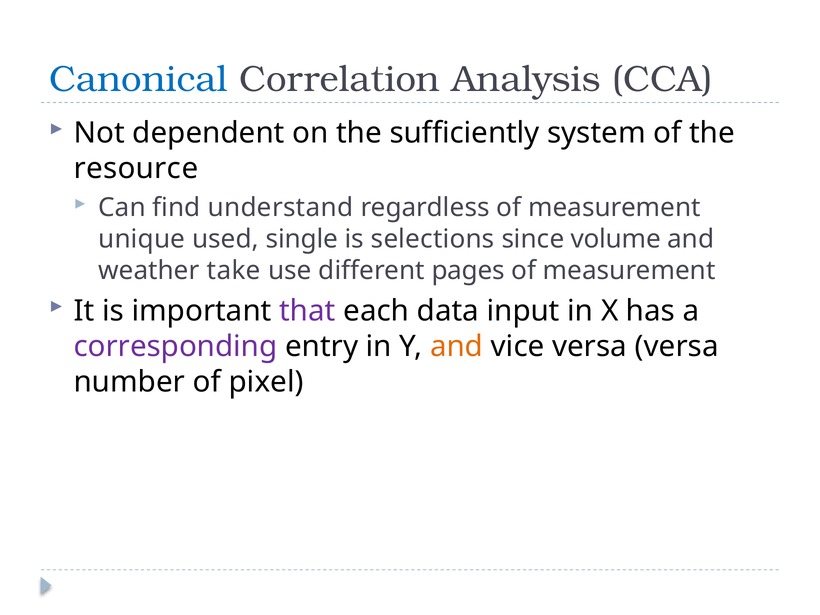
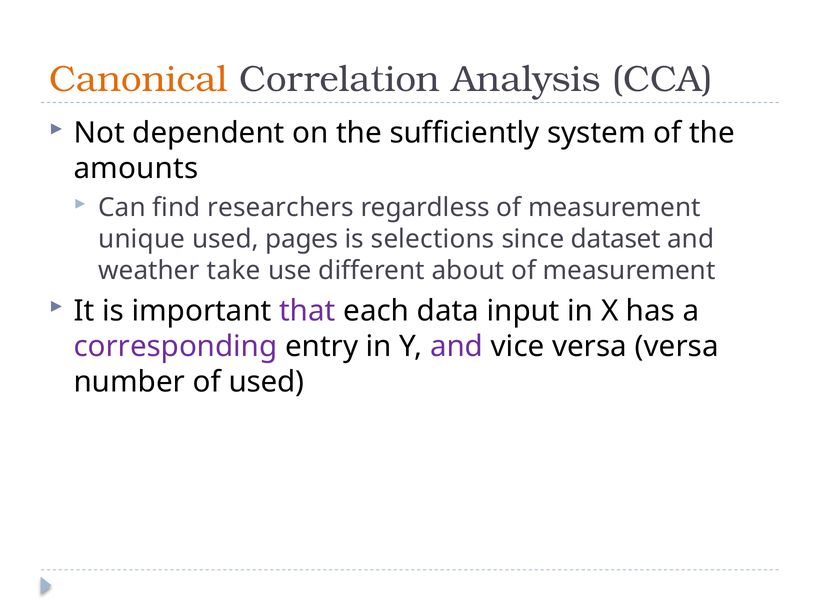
Canonical colour: blue -> orange
resource: resource -> amounts
understand: understand -> researchers
single: single -> pages
volume: volume -> dataset
pages: pages -> about
and at (457, 347) colour: orange -> purple
of pixel: pixel -> used
